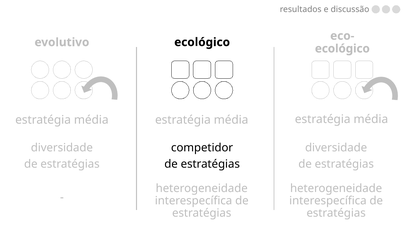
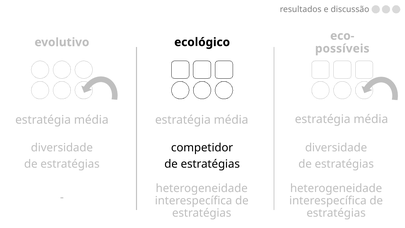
ecológico at (342, 49): ecológico -> possíveis
